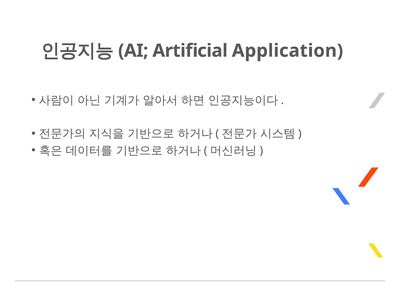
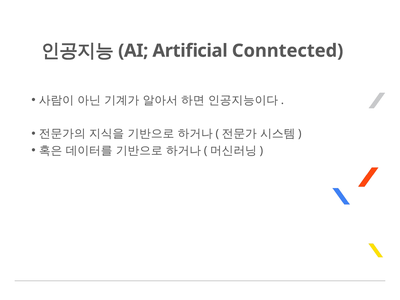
Application: Application -> Conntected
